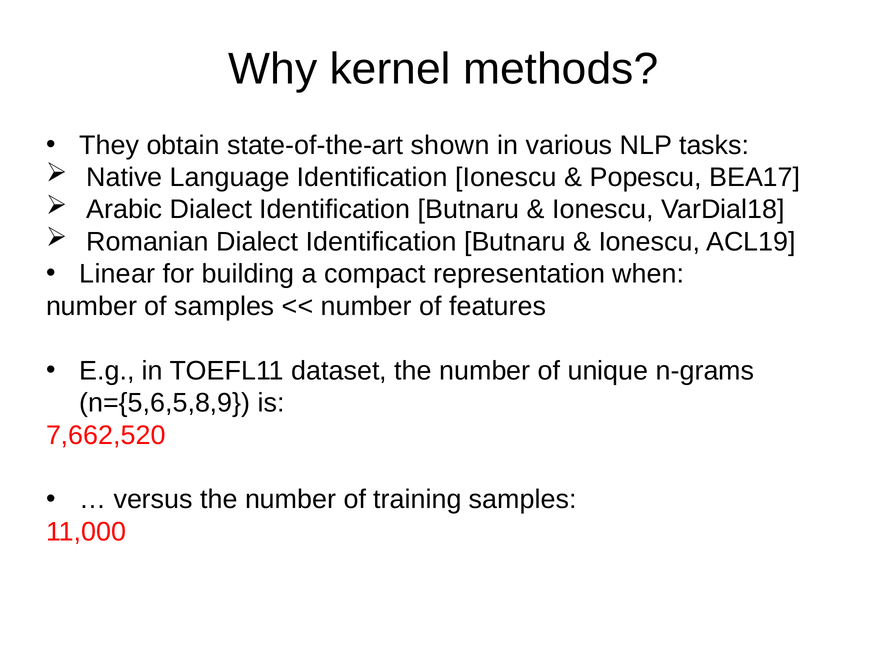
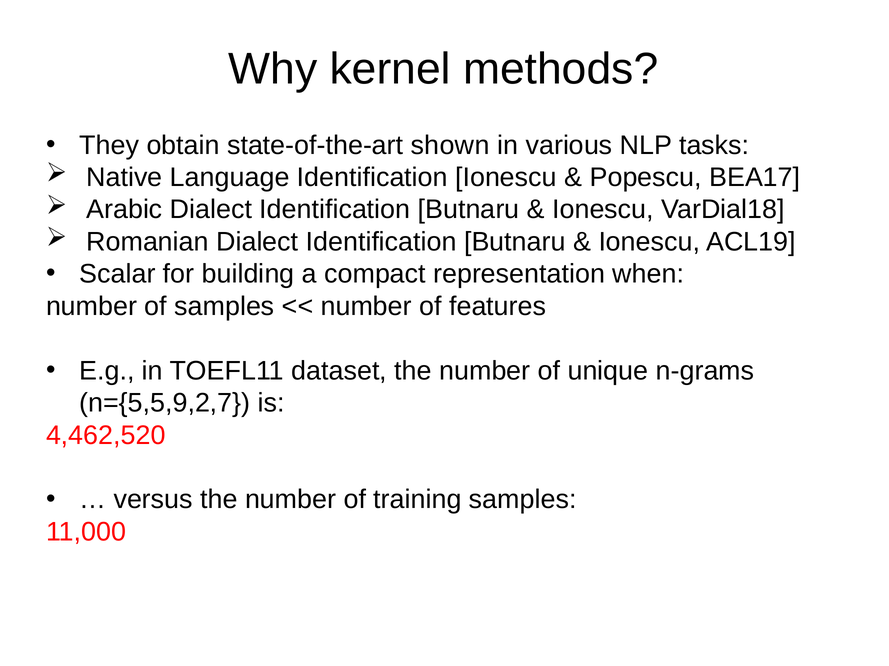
Linear: Linear -> Scalar
n={5,6,5,8,9: n={5,6,5,8,9 -> n={5,5,9,2,7
7,662,520: 7,662,520 -> 4,462,520
